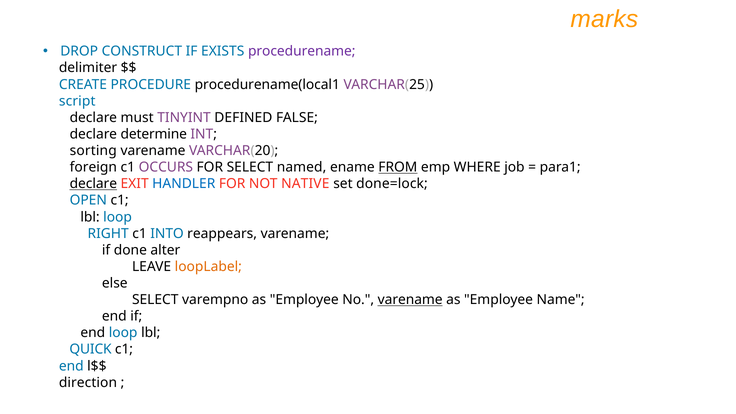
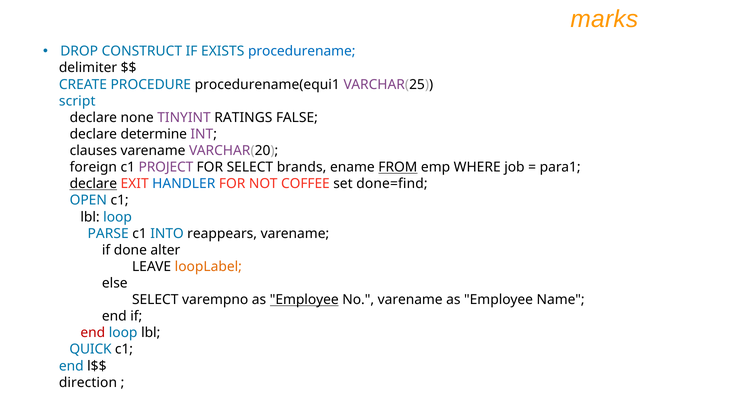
procedurename colour: purple -> blue
procedurename(local1: procedurename(local1 -> procedurename(equi1
must: must -> none
DEFINED: DEFINED -> RATINGS
sorting: sorting -> clauses
OCCURS: OCCURS -> PROJECT
named: named -> brands
NATIVE: NATIVE -> COFFEE
done=lock: done=lock -> done=find
RIGHT: RIGHT -> PARSE
Employee at (304, 300) underline: none -> present
varename at (410, 300) underline: present -> none
end at (93, 333) colour: black -> red
